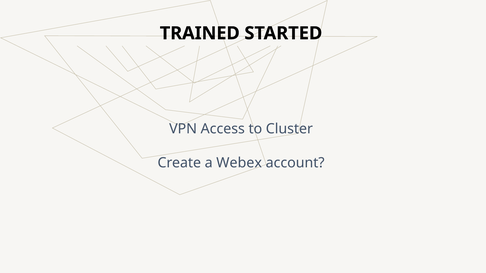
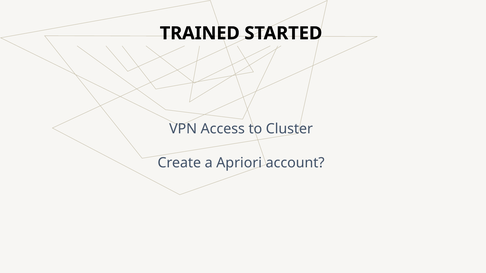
Webex: Webex -> Apriori
